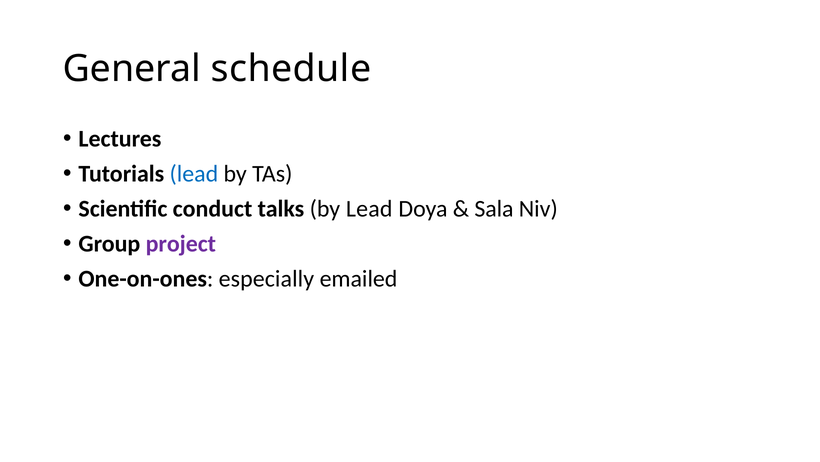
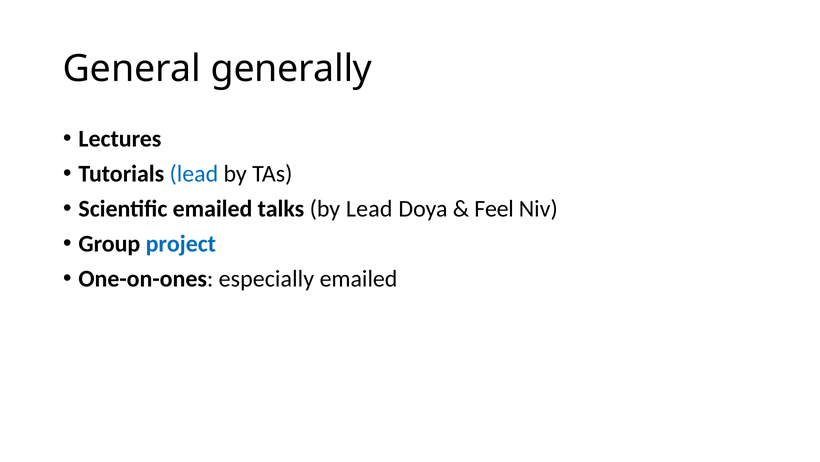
schedule: schedule -> generally
Scientific conduct: conduct -> emailed
Sala: Sala -> Feel
project colour: purple -> blue
